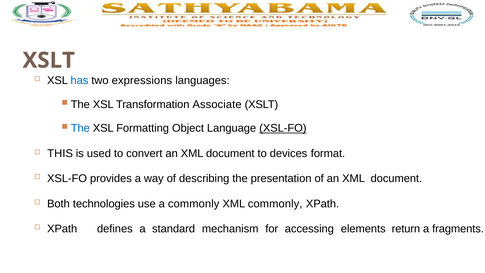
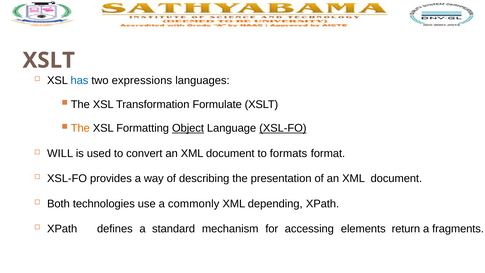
Associate: Associate -> Formulate
The at (80, 128) colour: blue -> orange
Object underline: none -> present
THIS: THIS -> WILL
devices: devices -> formats
XML commonly: commonly -> depending
